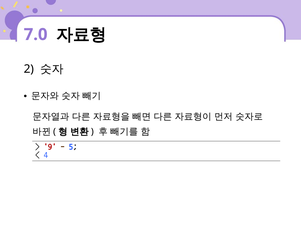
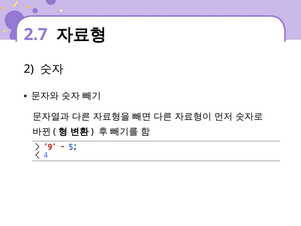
7.0: 7.0 -> 2.7
